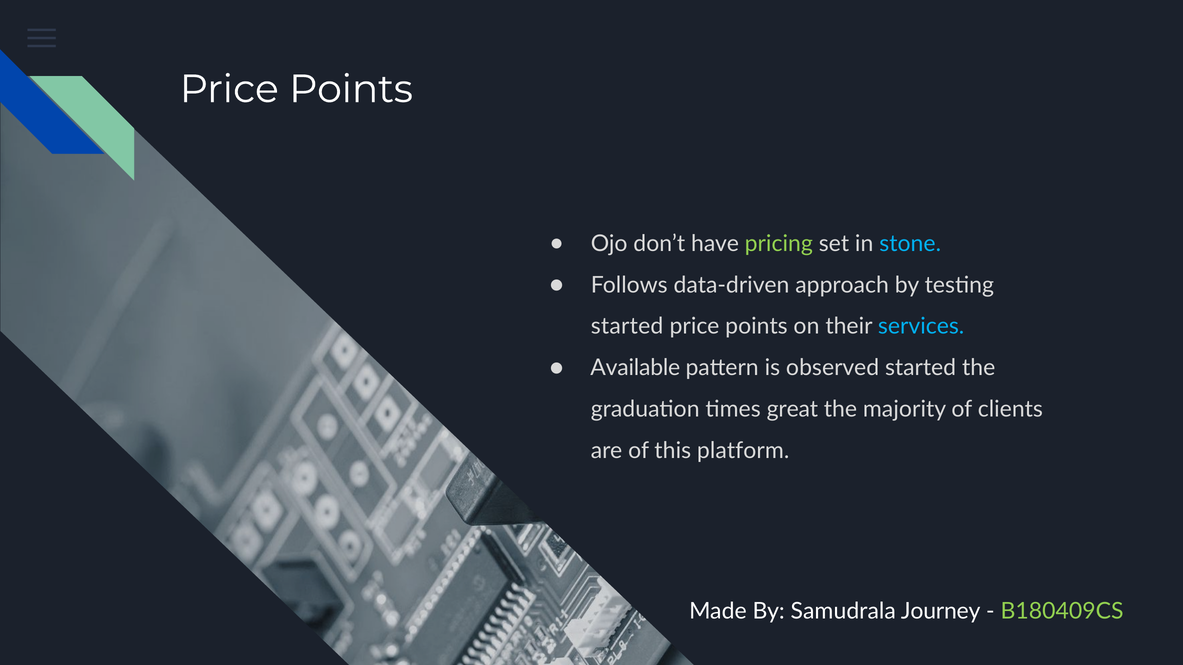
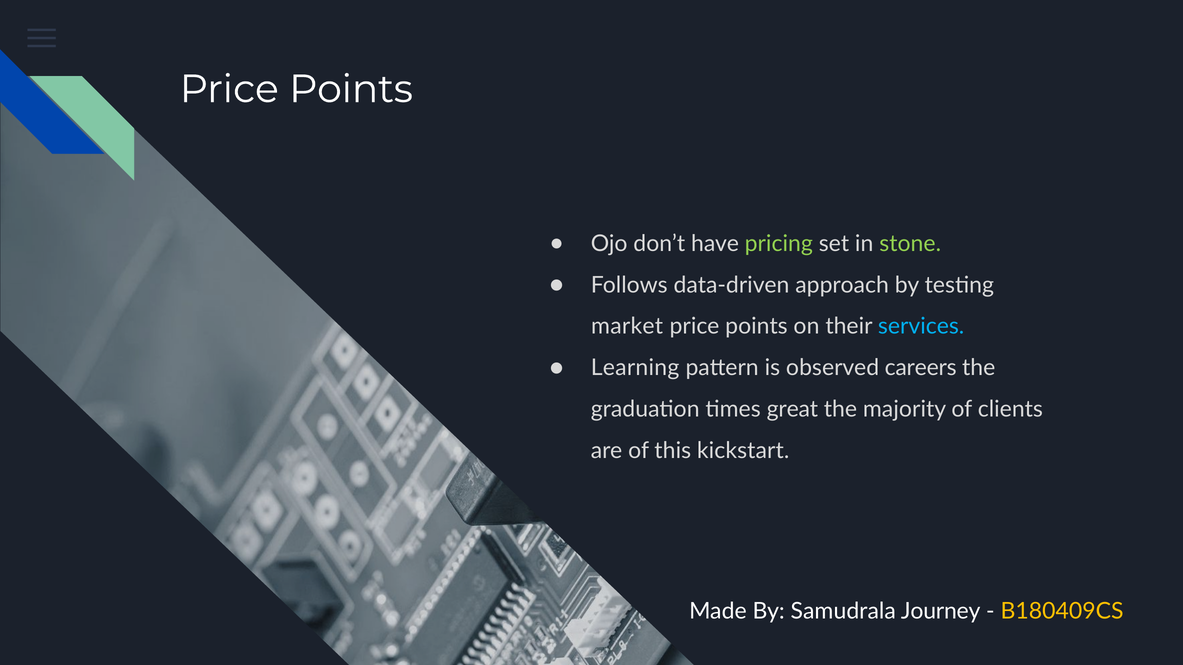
stone colour: light blue -> light green
started at (627, 327): started -> market
Available: Available -> Learning
observed started: started -> careers
platform: platform -> kickstart
B180409CS colour: light green -> yellow
